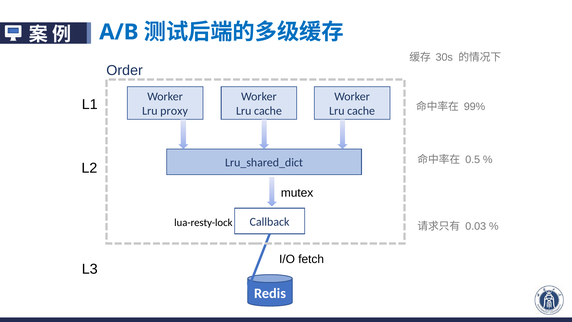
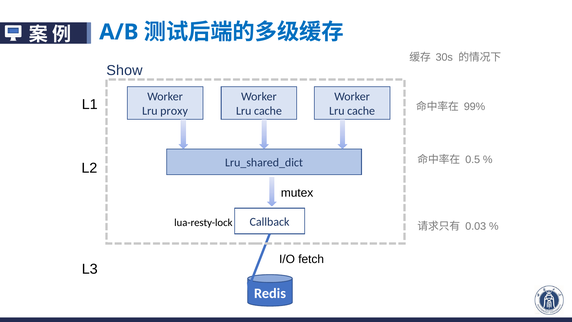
Order: Order -> Show
